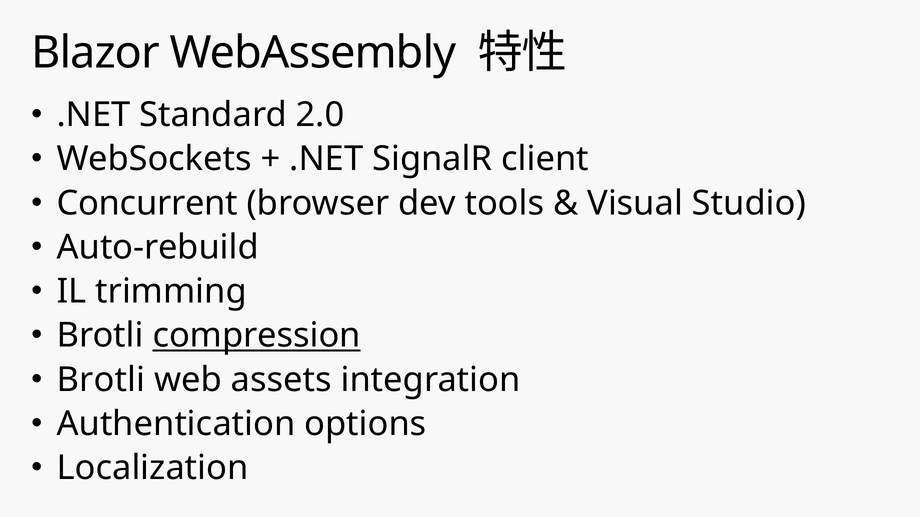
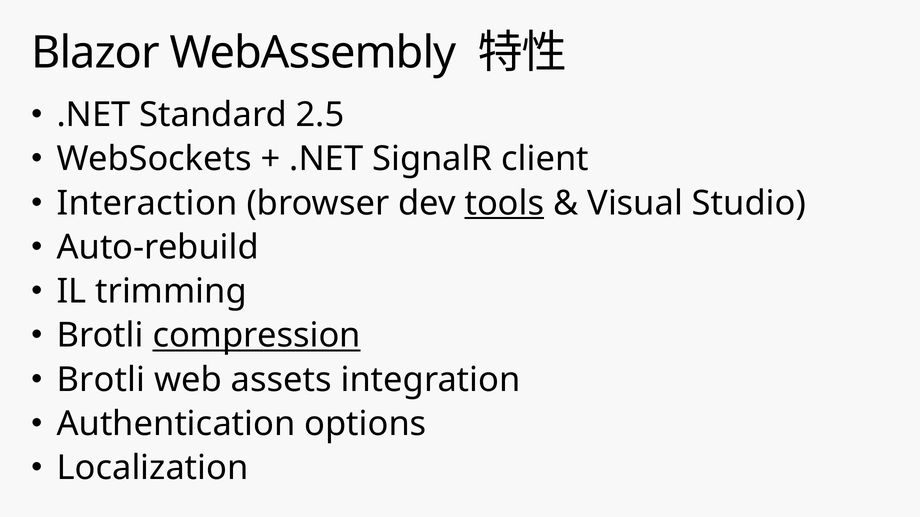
2.0: 2.0 -> 2.5
Concurrent: Concurrent -> Interaction
tools underline: none -> present
